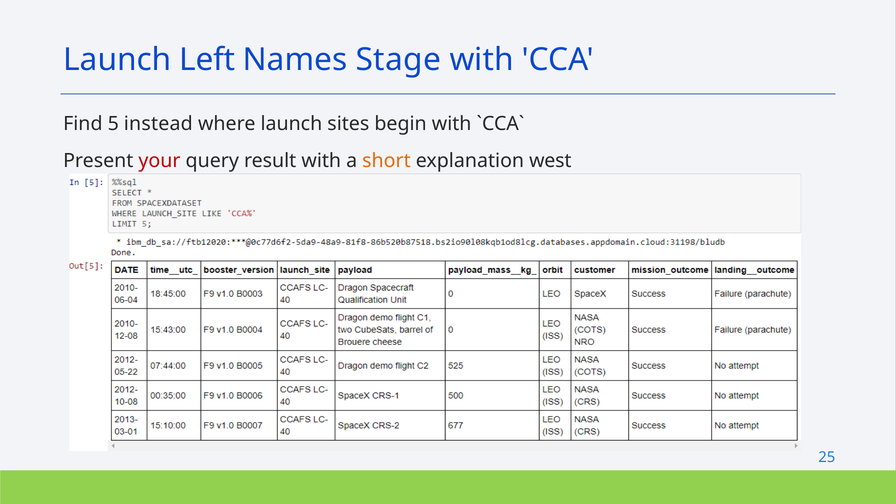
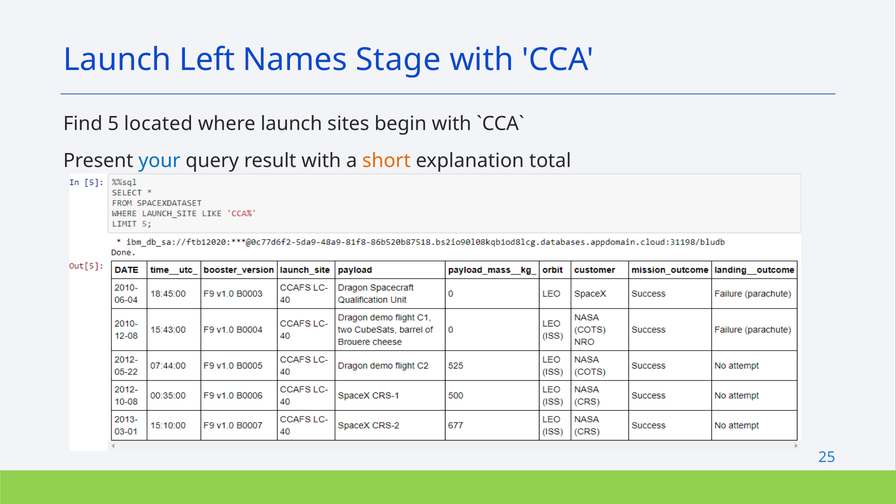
instead: instead -> located
your colour: red -> blue
west: west -> total
